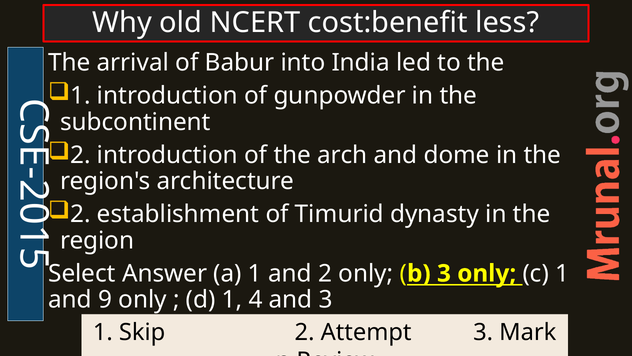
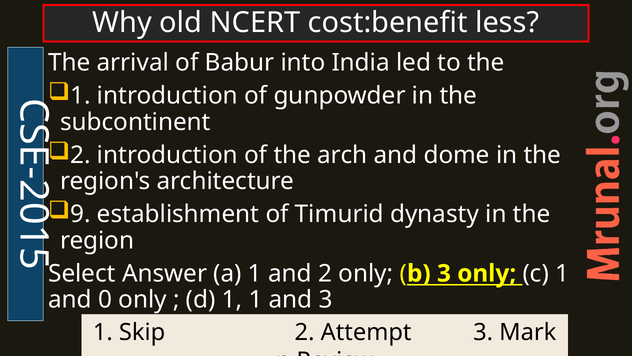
2 at (81, 214): 2 -> 9
and 9: 9 -> 0
1 4: 4 -> 1
